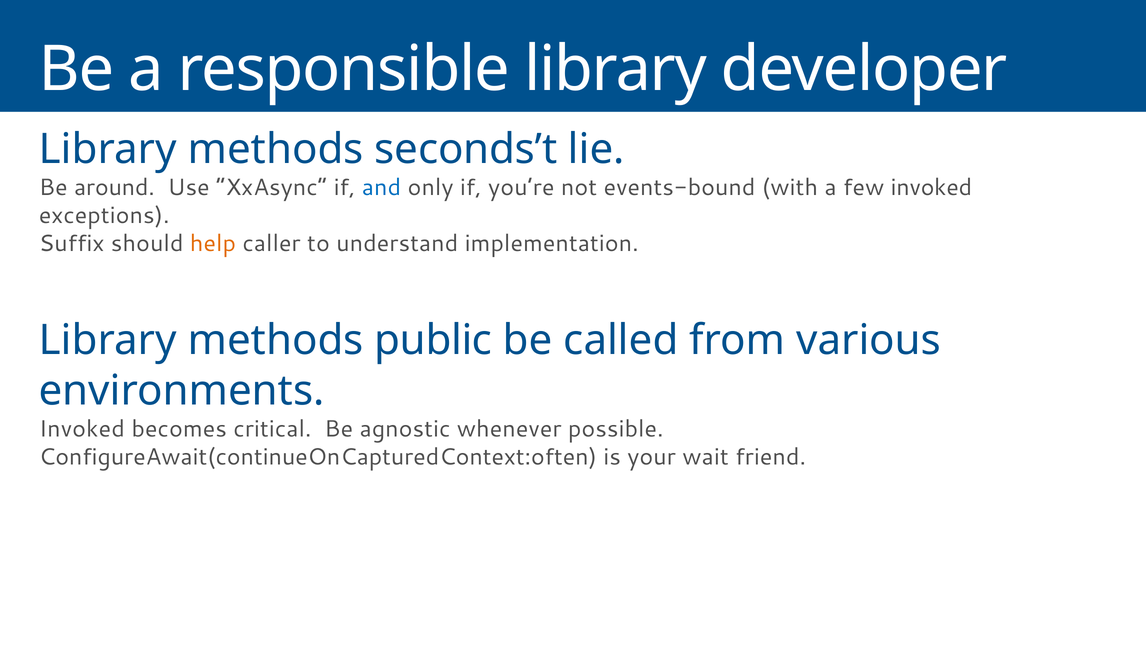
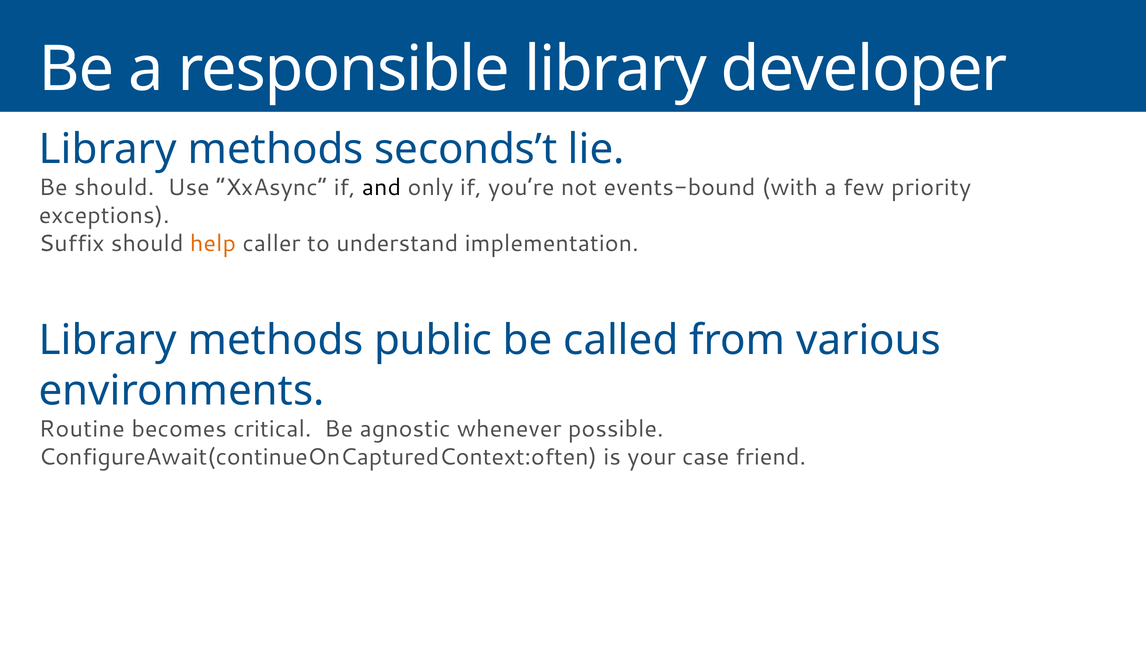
Be around: around -> should
and colour: blue -> black
few invoked: invoked -> priority
Invoked at (82, 429): Invoked -> Routine
wait: wait -> case
